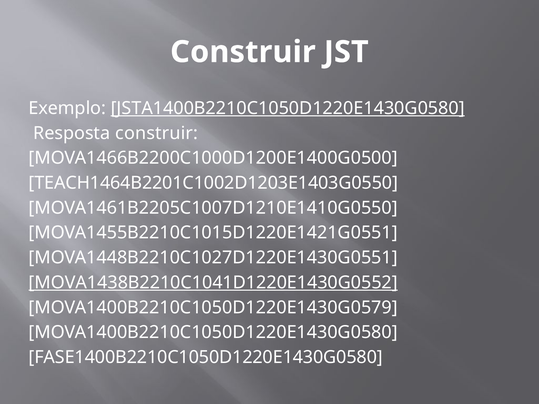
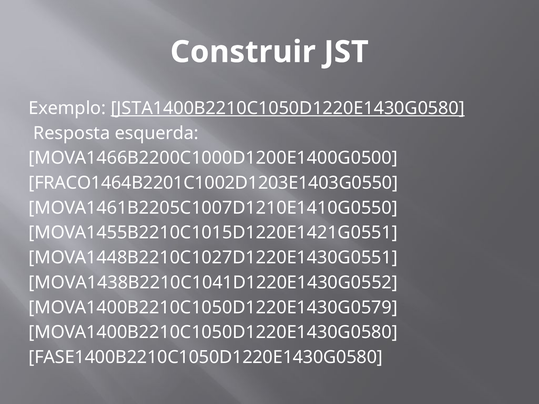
Resposta construir: construir -> esquerda
TEACH1464B2201C1002D1203E1403G0550: TEACH1464B2201C1002D1203E1403G0550 -> FRACO1464B2201C1002D1203E1403G0550
MOVA1438B2210C1041D1220E1430G0552 underline: present -> none
